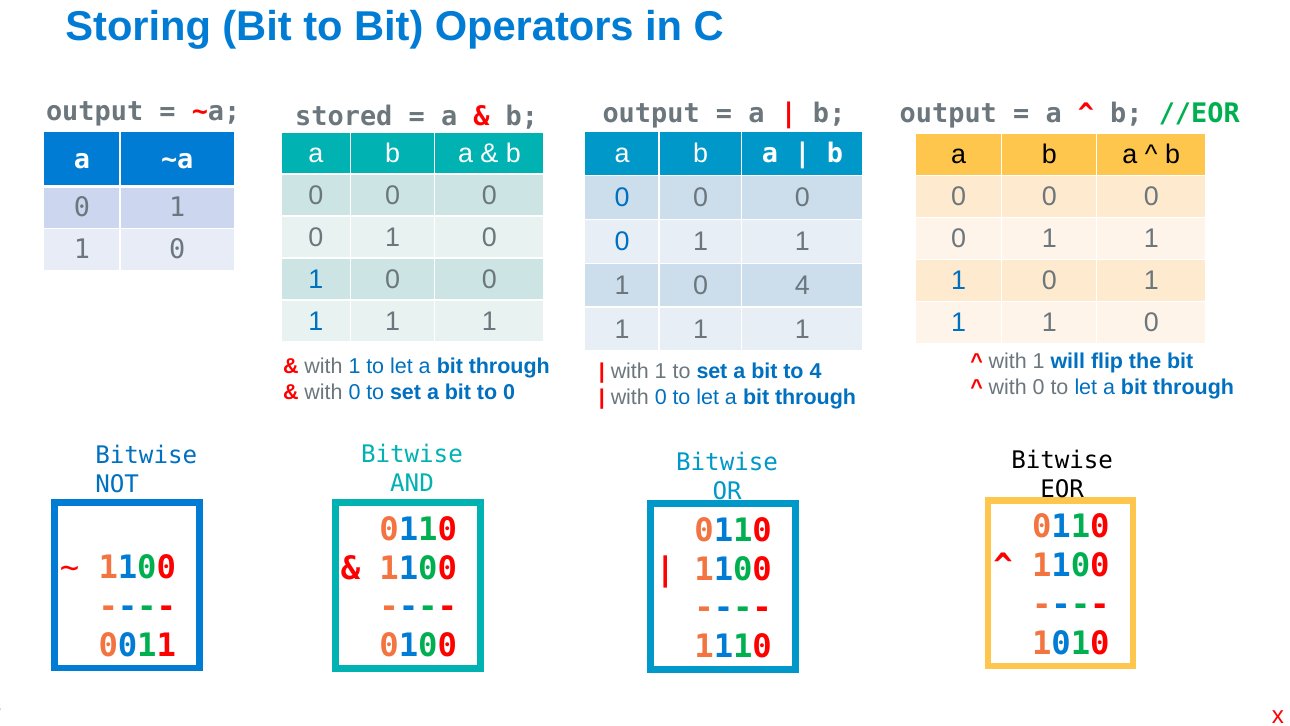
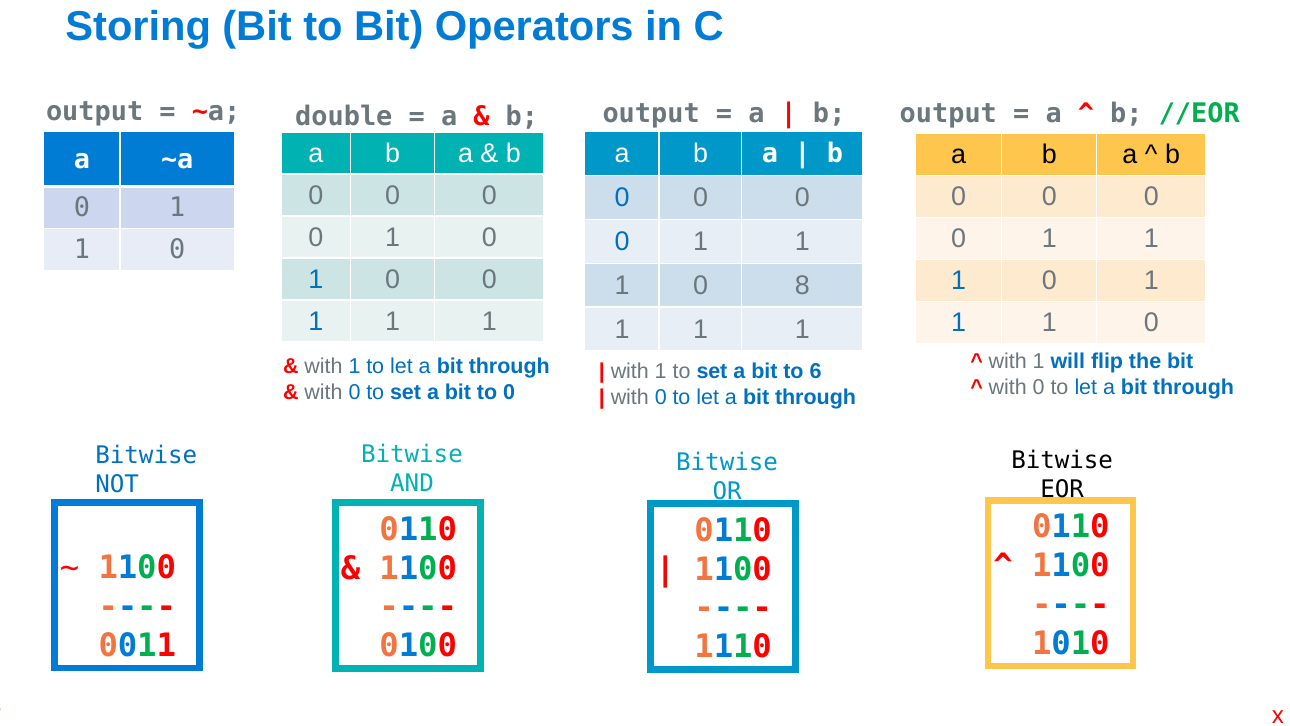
stored: stored -> double
0 4: 4 -> 8
to 4: 4 -> 6
